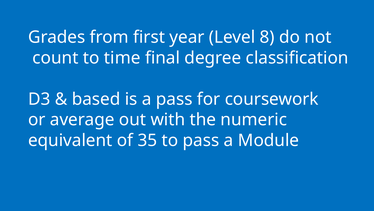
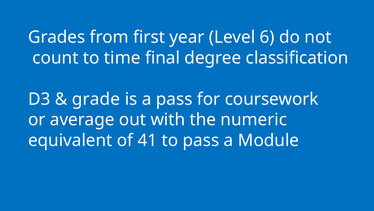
8: 8 -> 6
based: based -> grade
35: 35 -> 41
